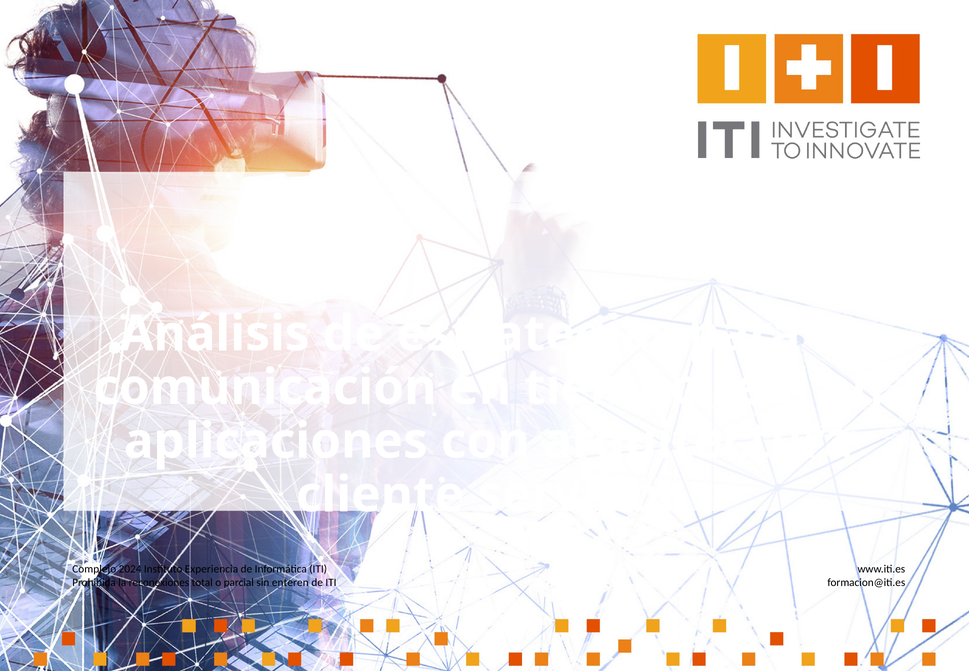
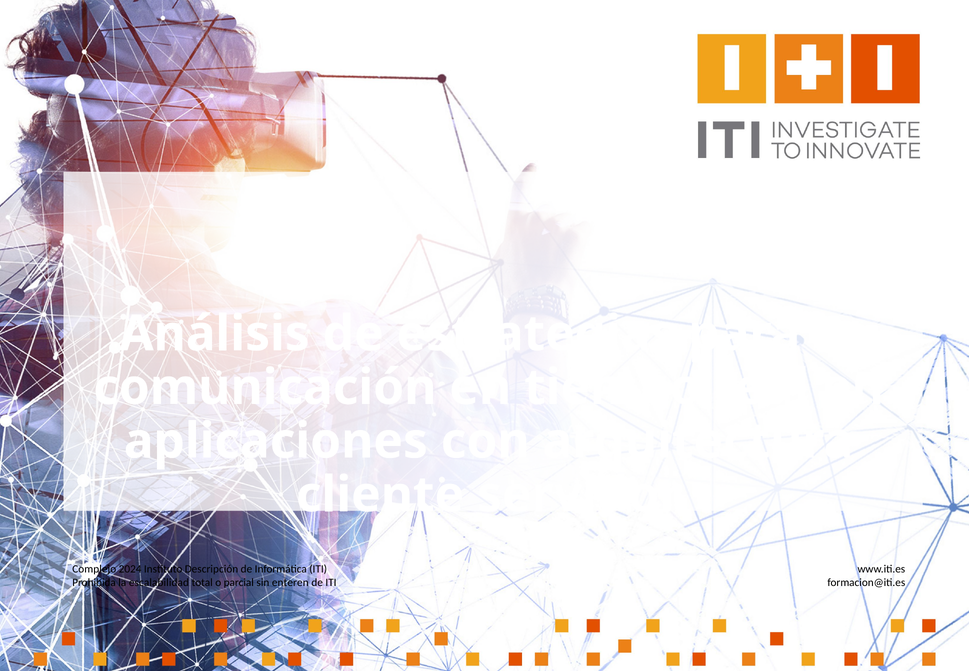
Experiencia: Experiencia -> Descripción
reconexiones: reconexiones -> escalabilidad
